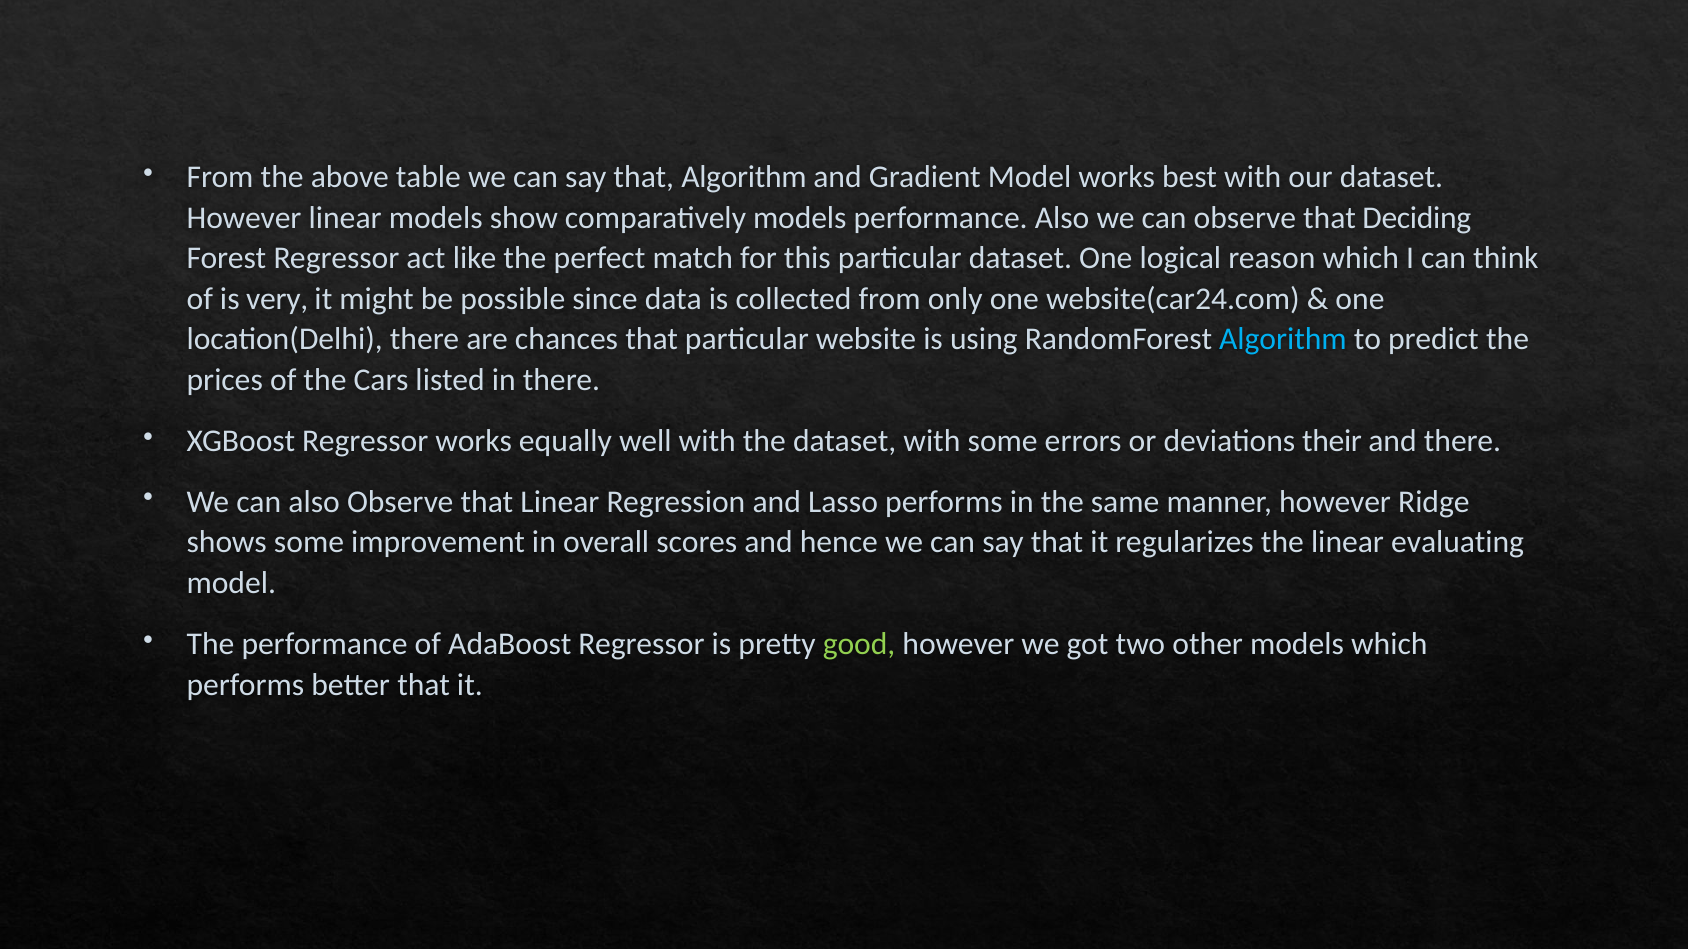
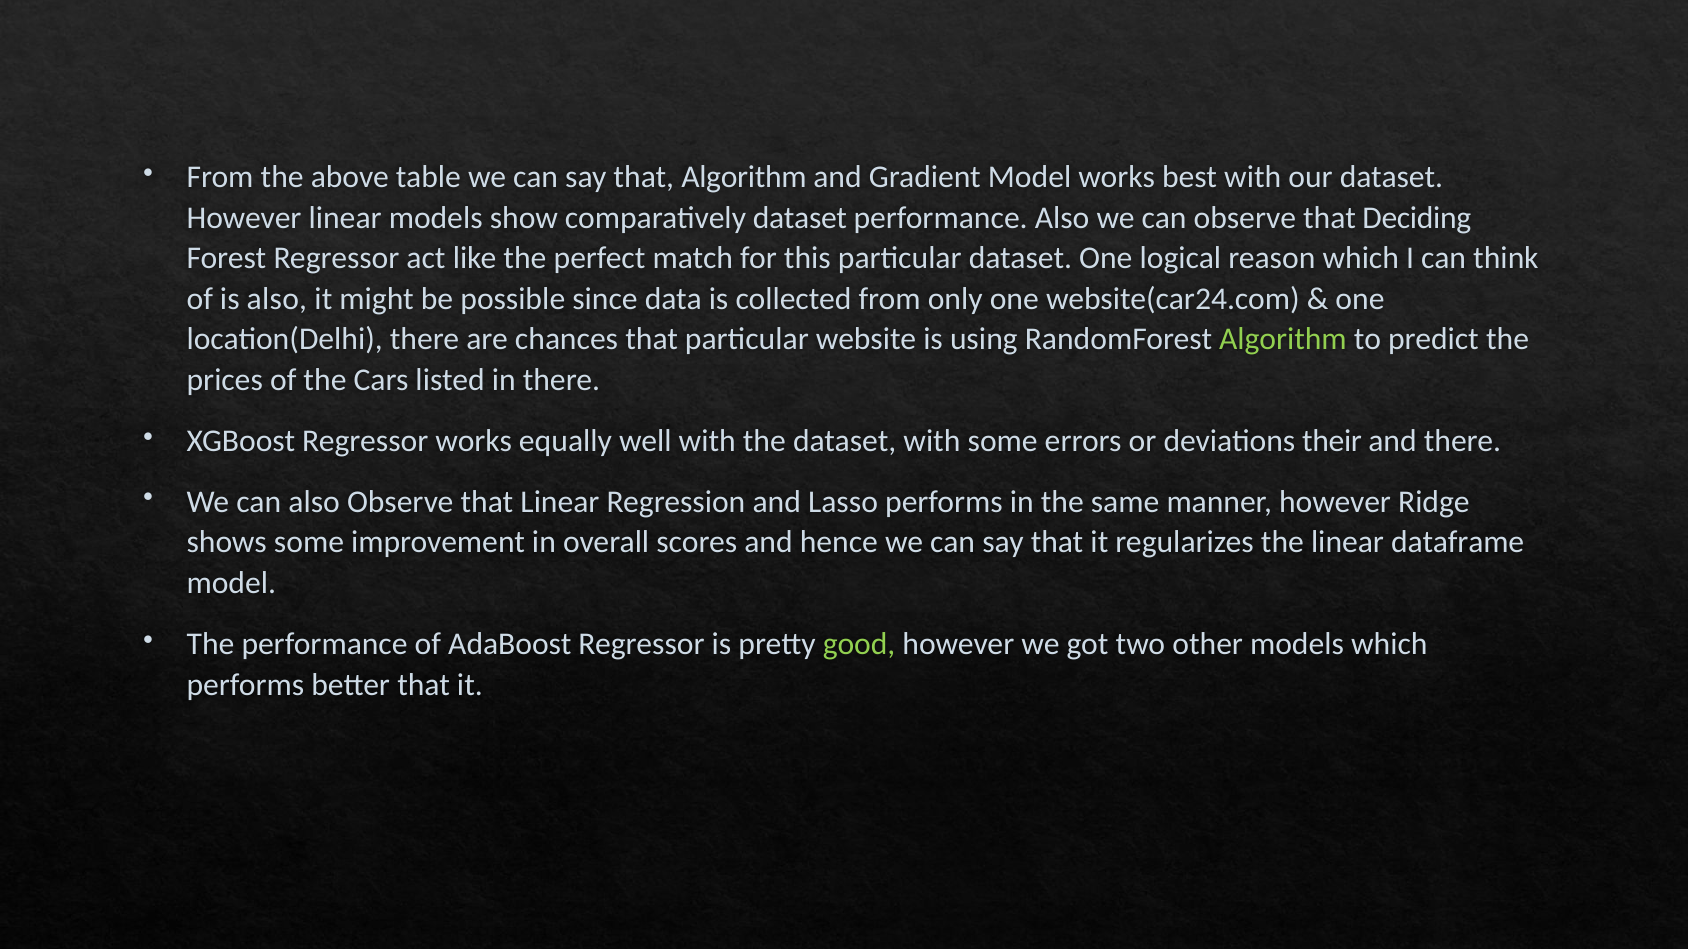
comparatively models: models -> dataset
is very: very -> also
Algorithm at (1283, 340) colour: light blue -> light green
evaluating: evaluating -> dataframe
